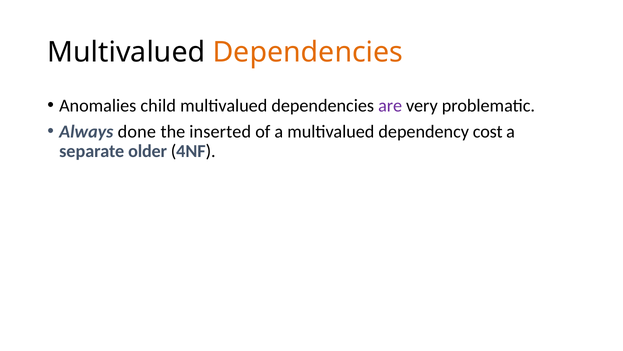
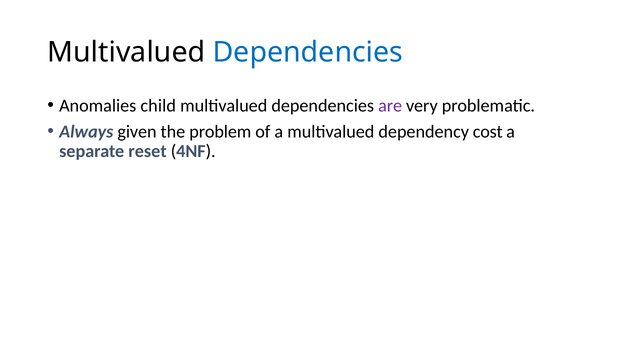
Dependencies at (308, 52) colour: orange -> blue
done: done -> given
inserted: inserted -> problem
older: older -> reset
